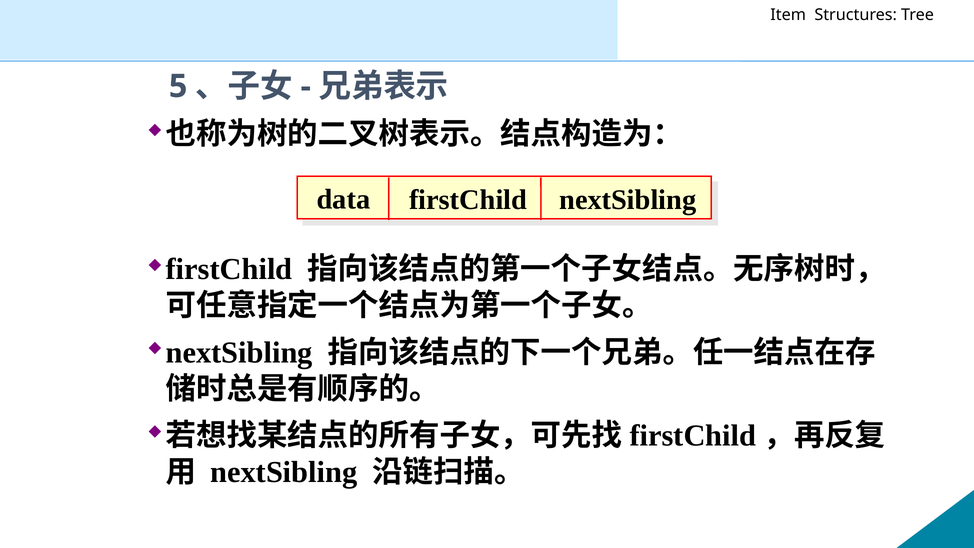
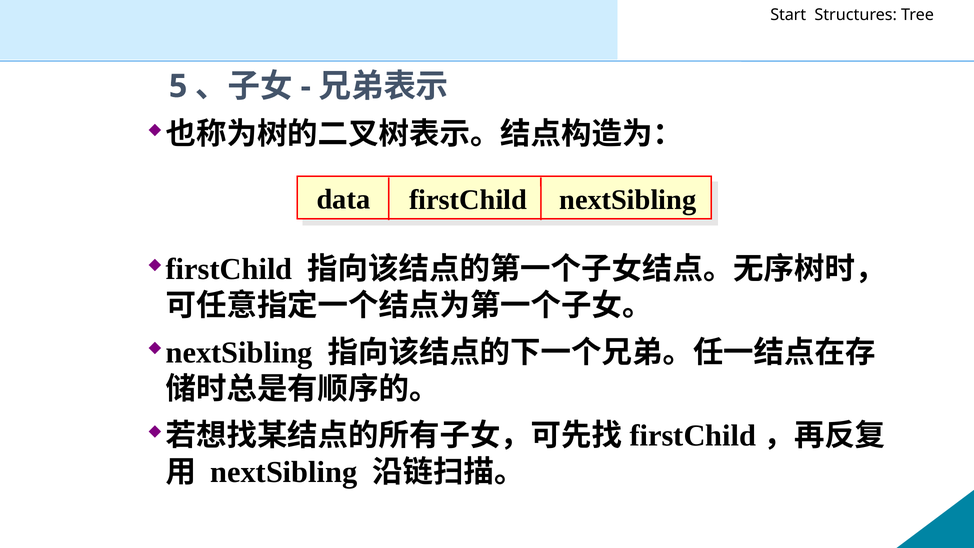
Item: Item -> Start
